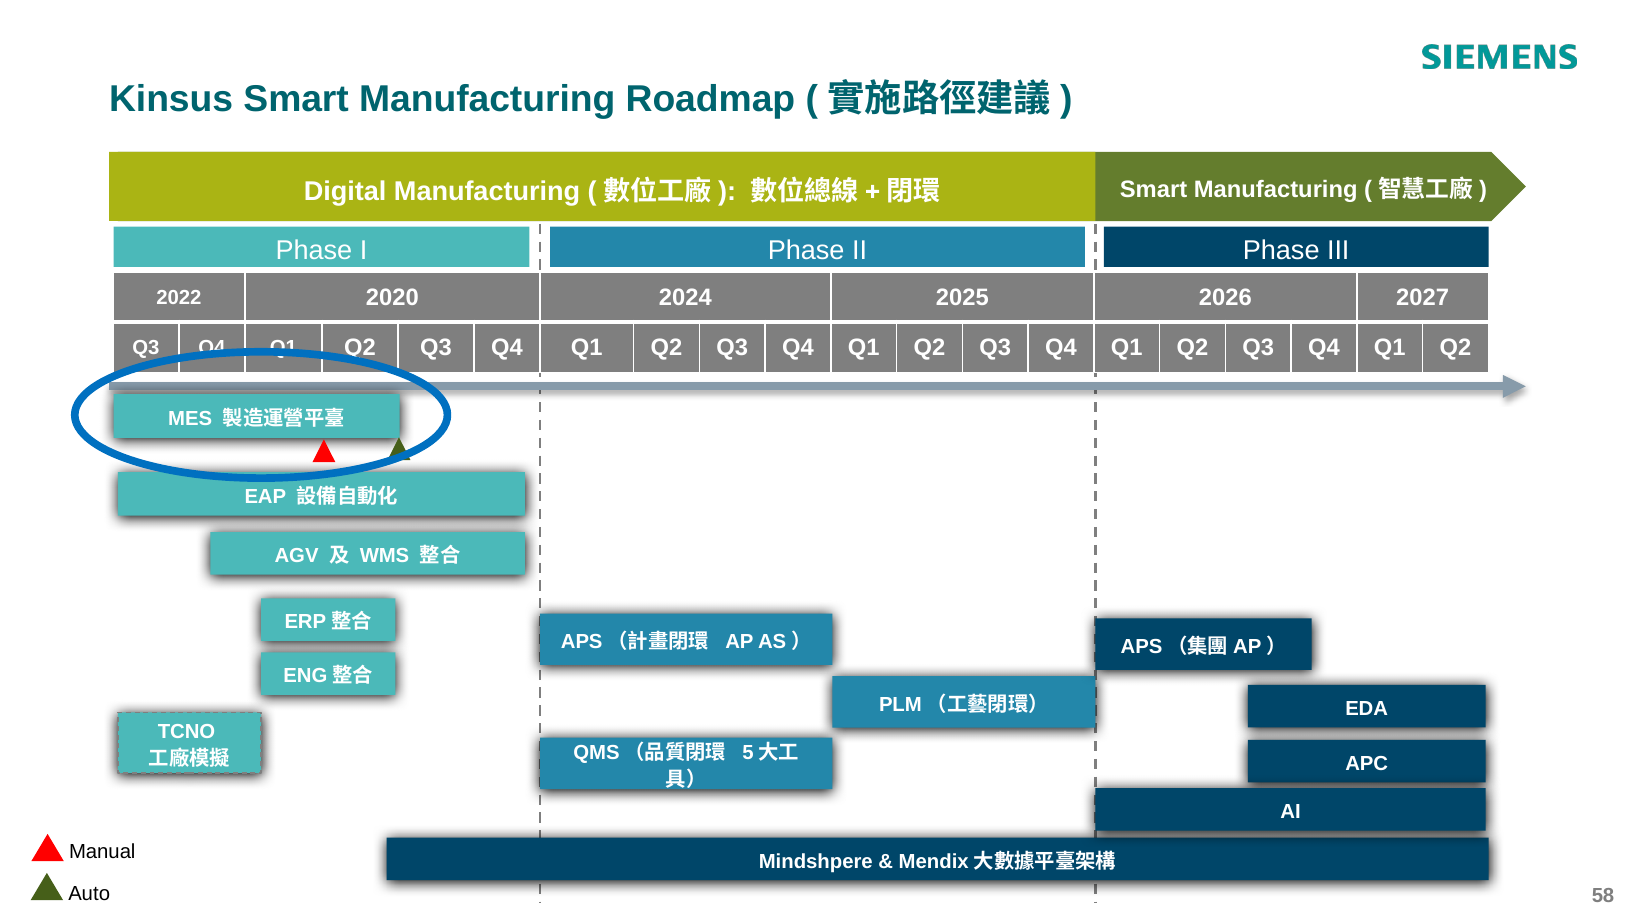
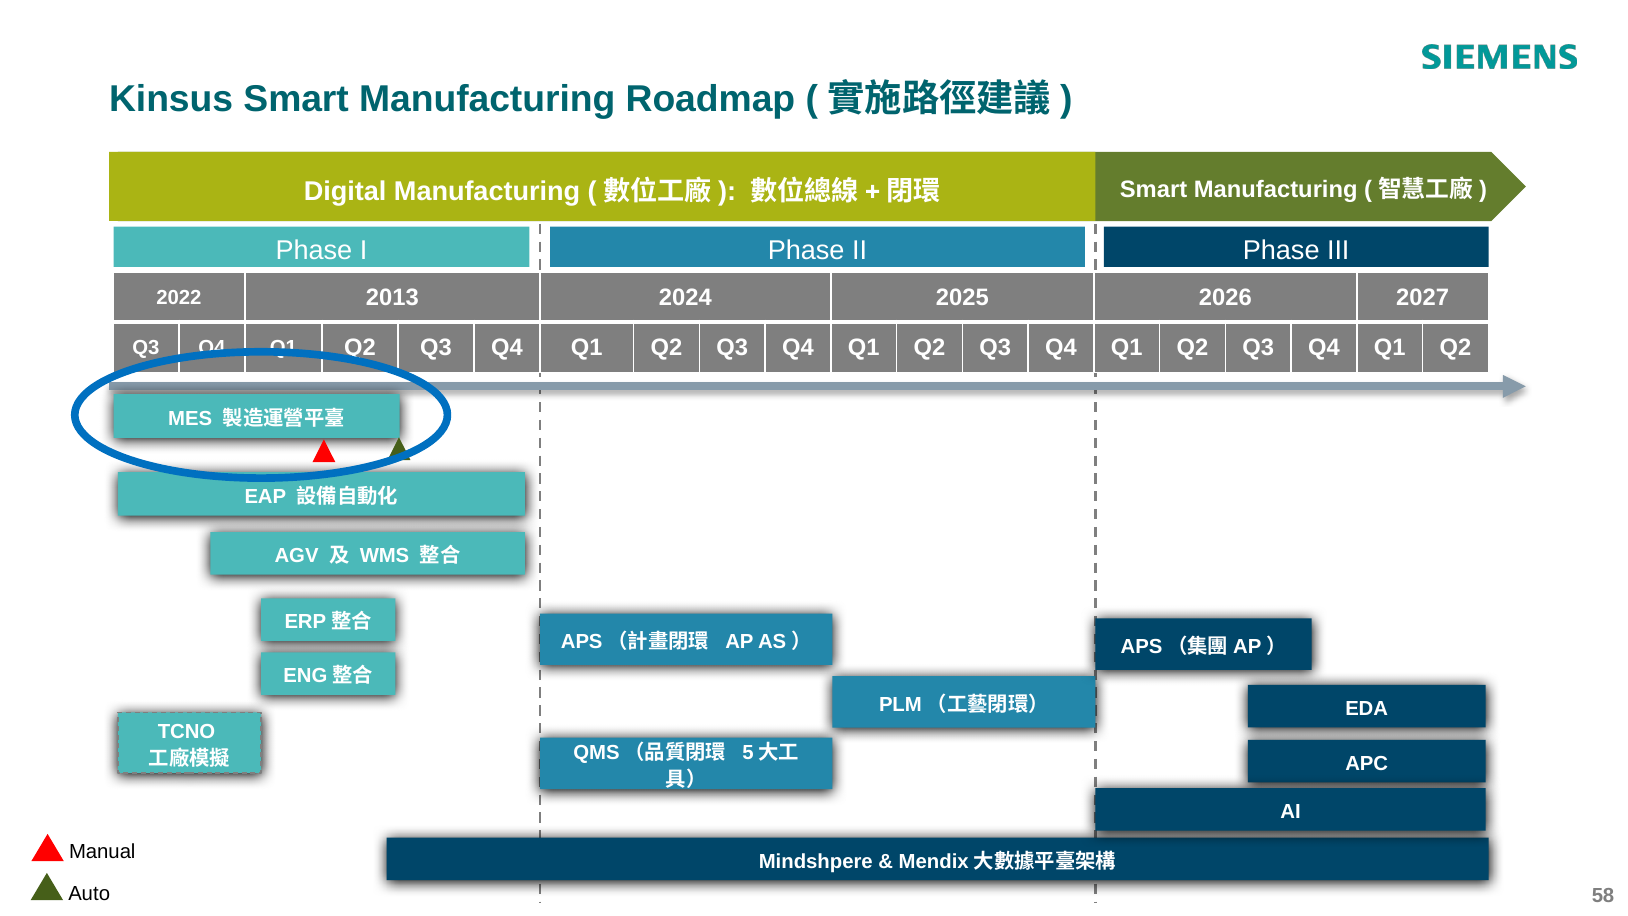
2020: 2020 -> 2013
